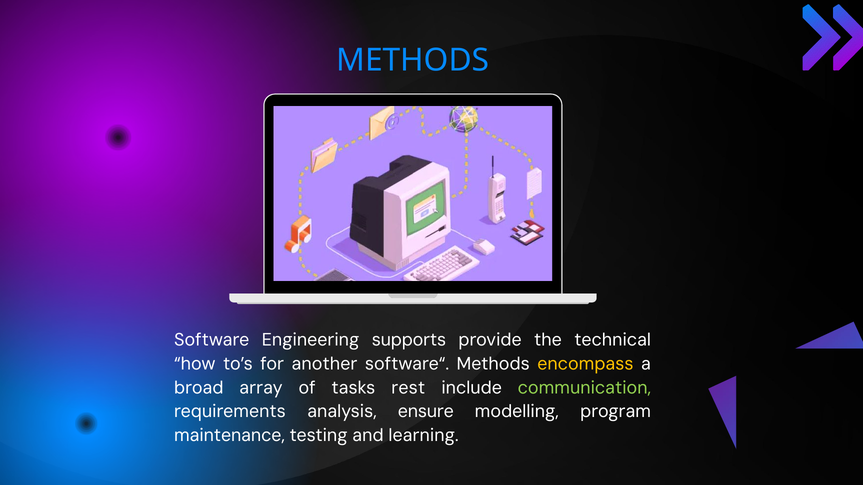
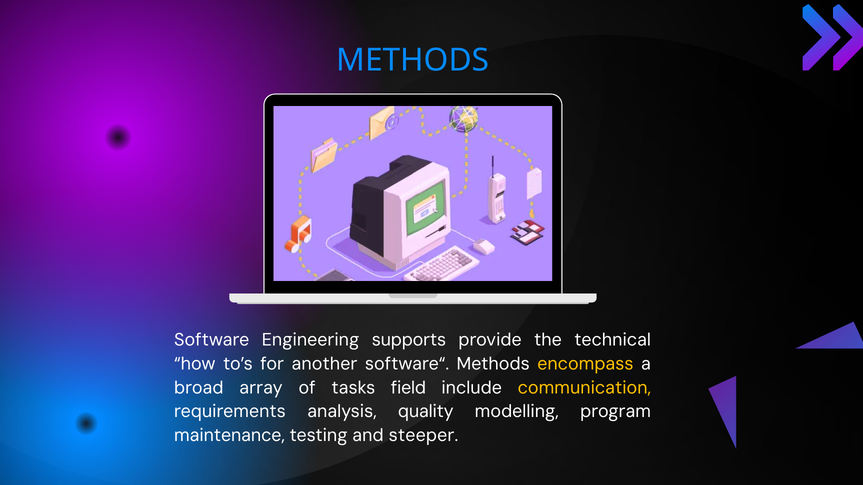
rest: rest -> field
communication colour: light green -> yellow
ensure: ensure -> quality
learning: learning -> steeper
